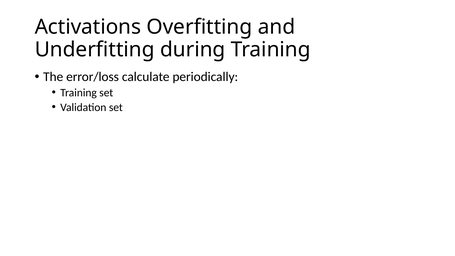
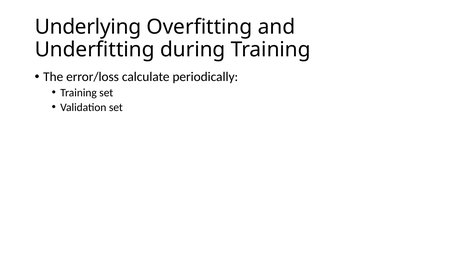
Activations: Activations -> Underlying
